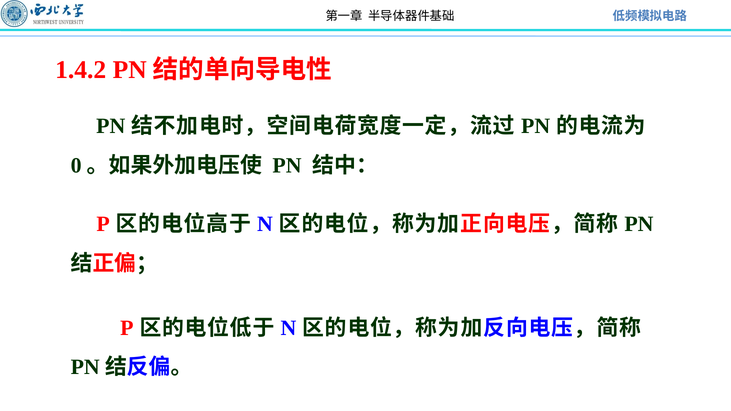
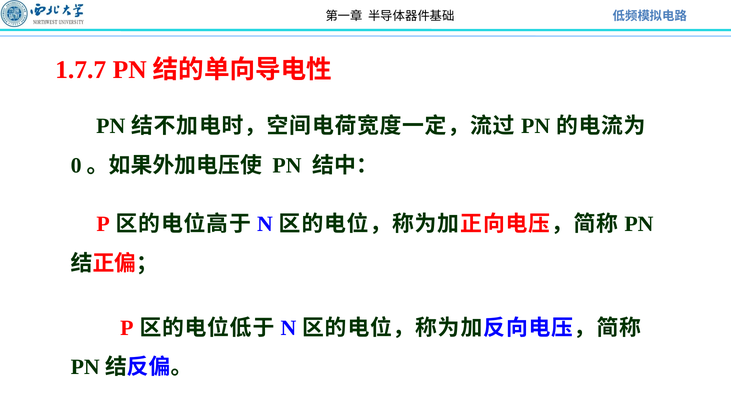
1.4.2: 1.4.2 -> 1.7.7
